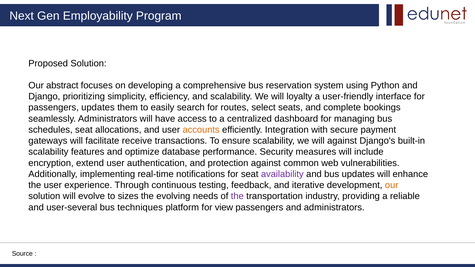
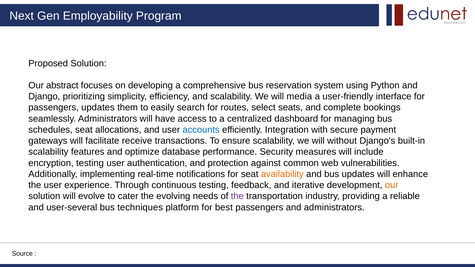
loyalty: loyalty -> media
accounts colour: orange -> blue
will against: against -> without
encryption extend: extend -> testing
availability colour: purple -> orange
sizes: sizes -> cater
view: view -> best
